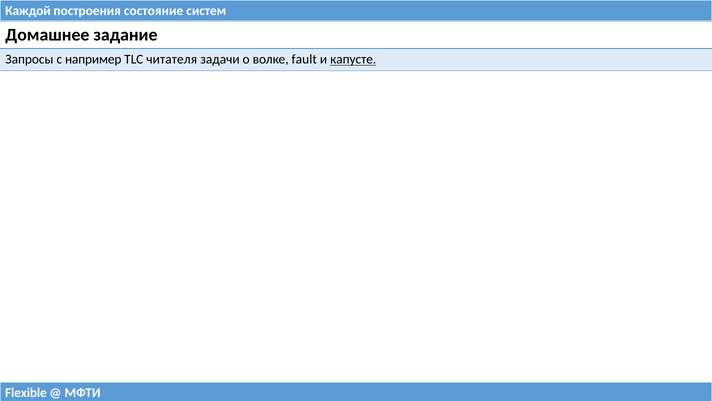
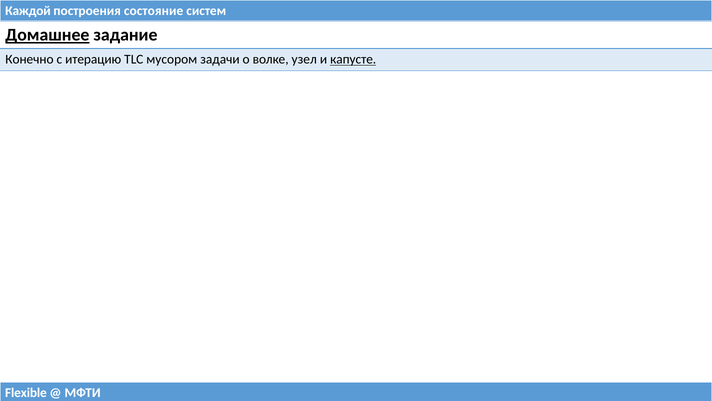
Домашнее underline: none -> present
Запросы: Запросы -> Конечно
например: например -> итерацию
читателя: читателя -> мусором
fault: fault -> узел
